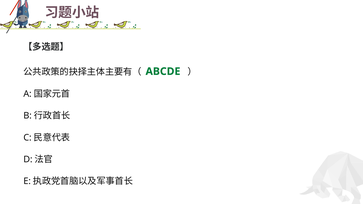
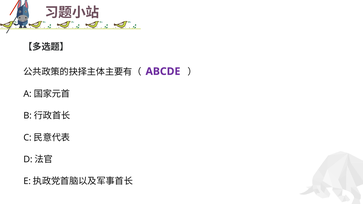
ABCDE colour: green -> purple
